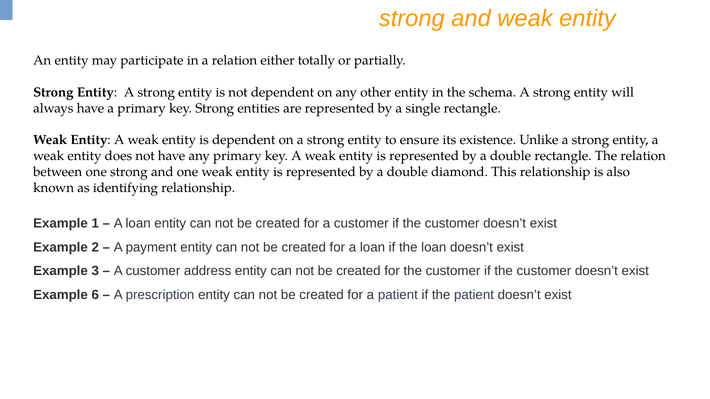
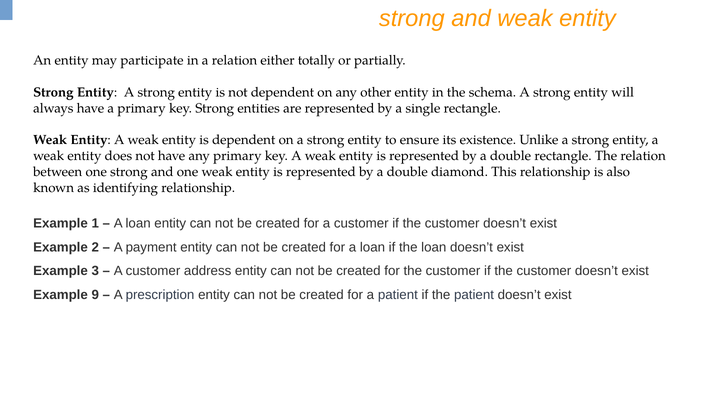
6: 6 -> 9
